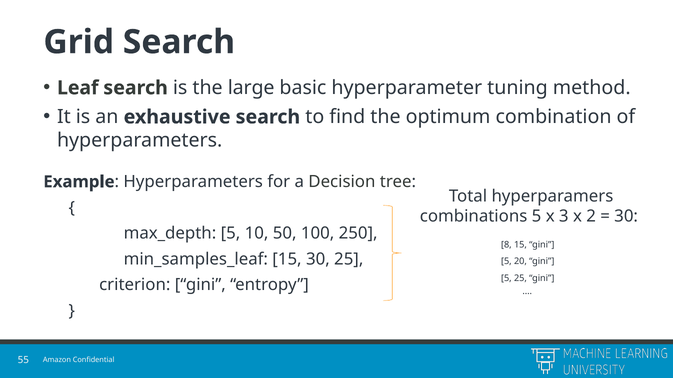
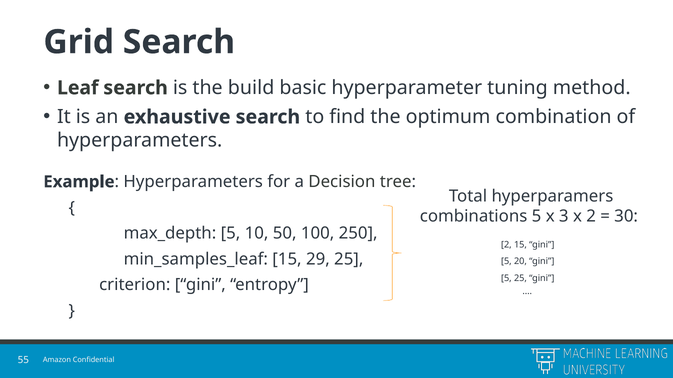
large: large -> build
8 at (506, 245): 8 -> 2
15 30: 30 -> 29
